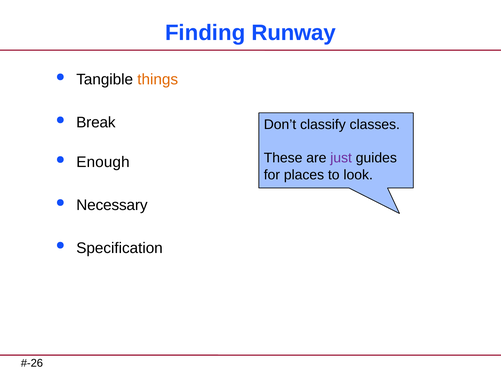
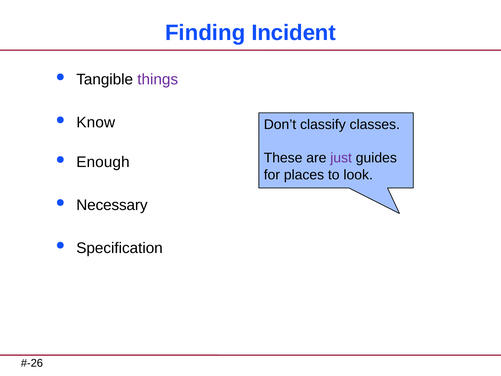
Runway: Runway -> Incident
things colour: orange -> purple
Break: Break -> Know
